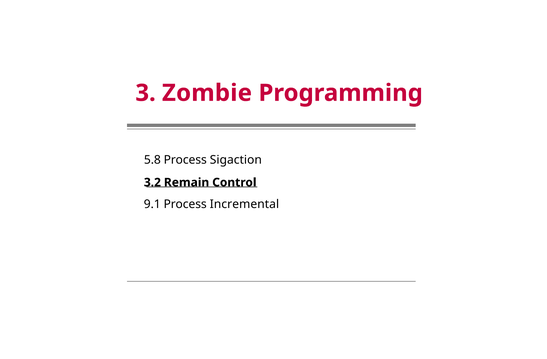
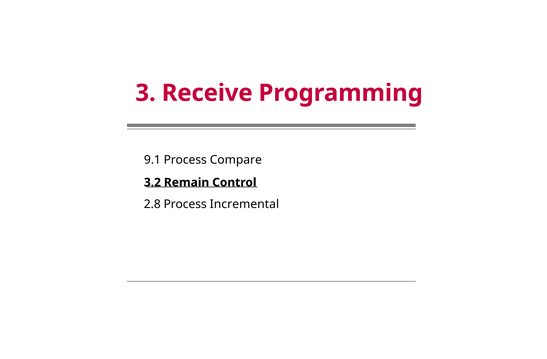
Zombie: Zombie -> Receive
5.8: 5.8 -> 9.1
Sigaction: Sigaction -> Compare
9.1: 9.1 -> 2.8
